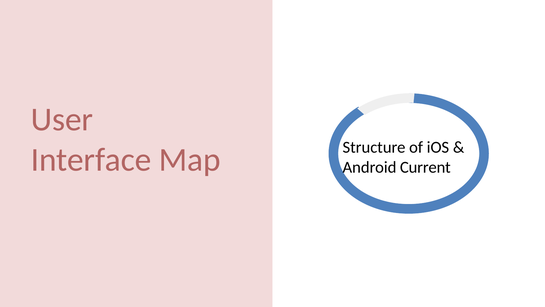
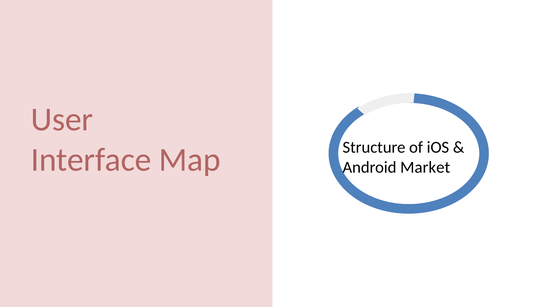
Current: Current -> Market
